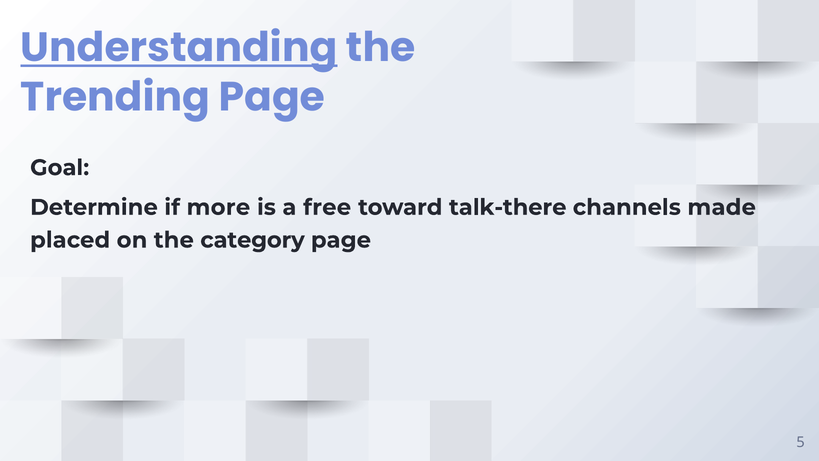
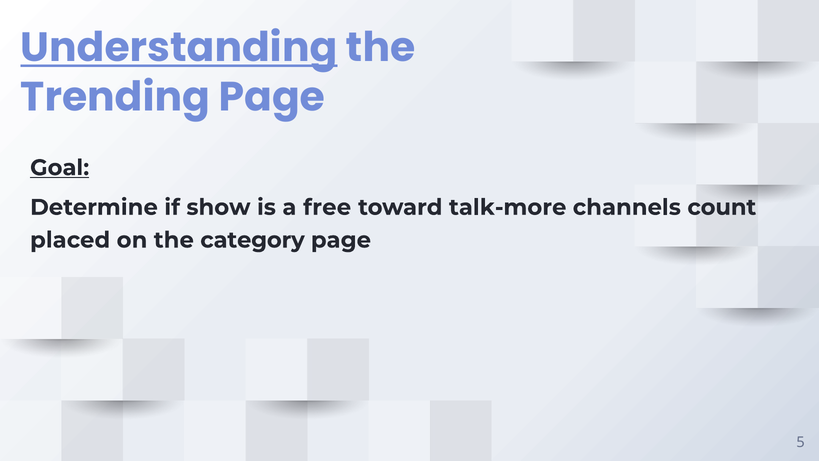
Goal underline: none -> present
more: more -> show
talk-there: talk-there -> talk-more
made: made -> count
